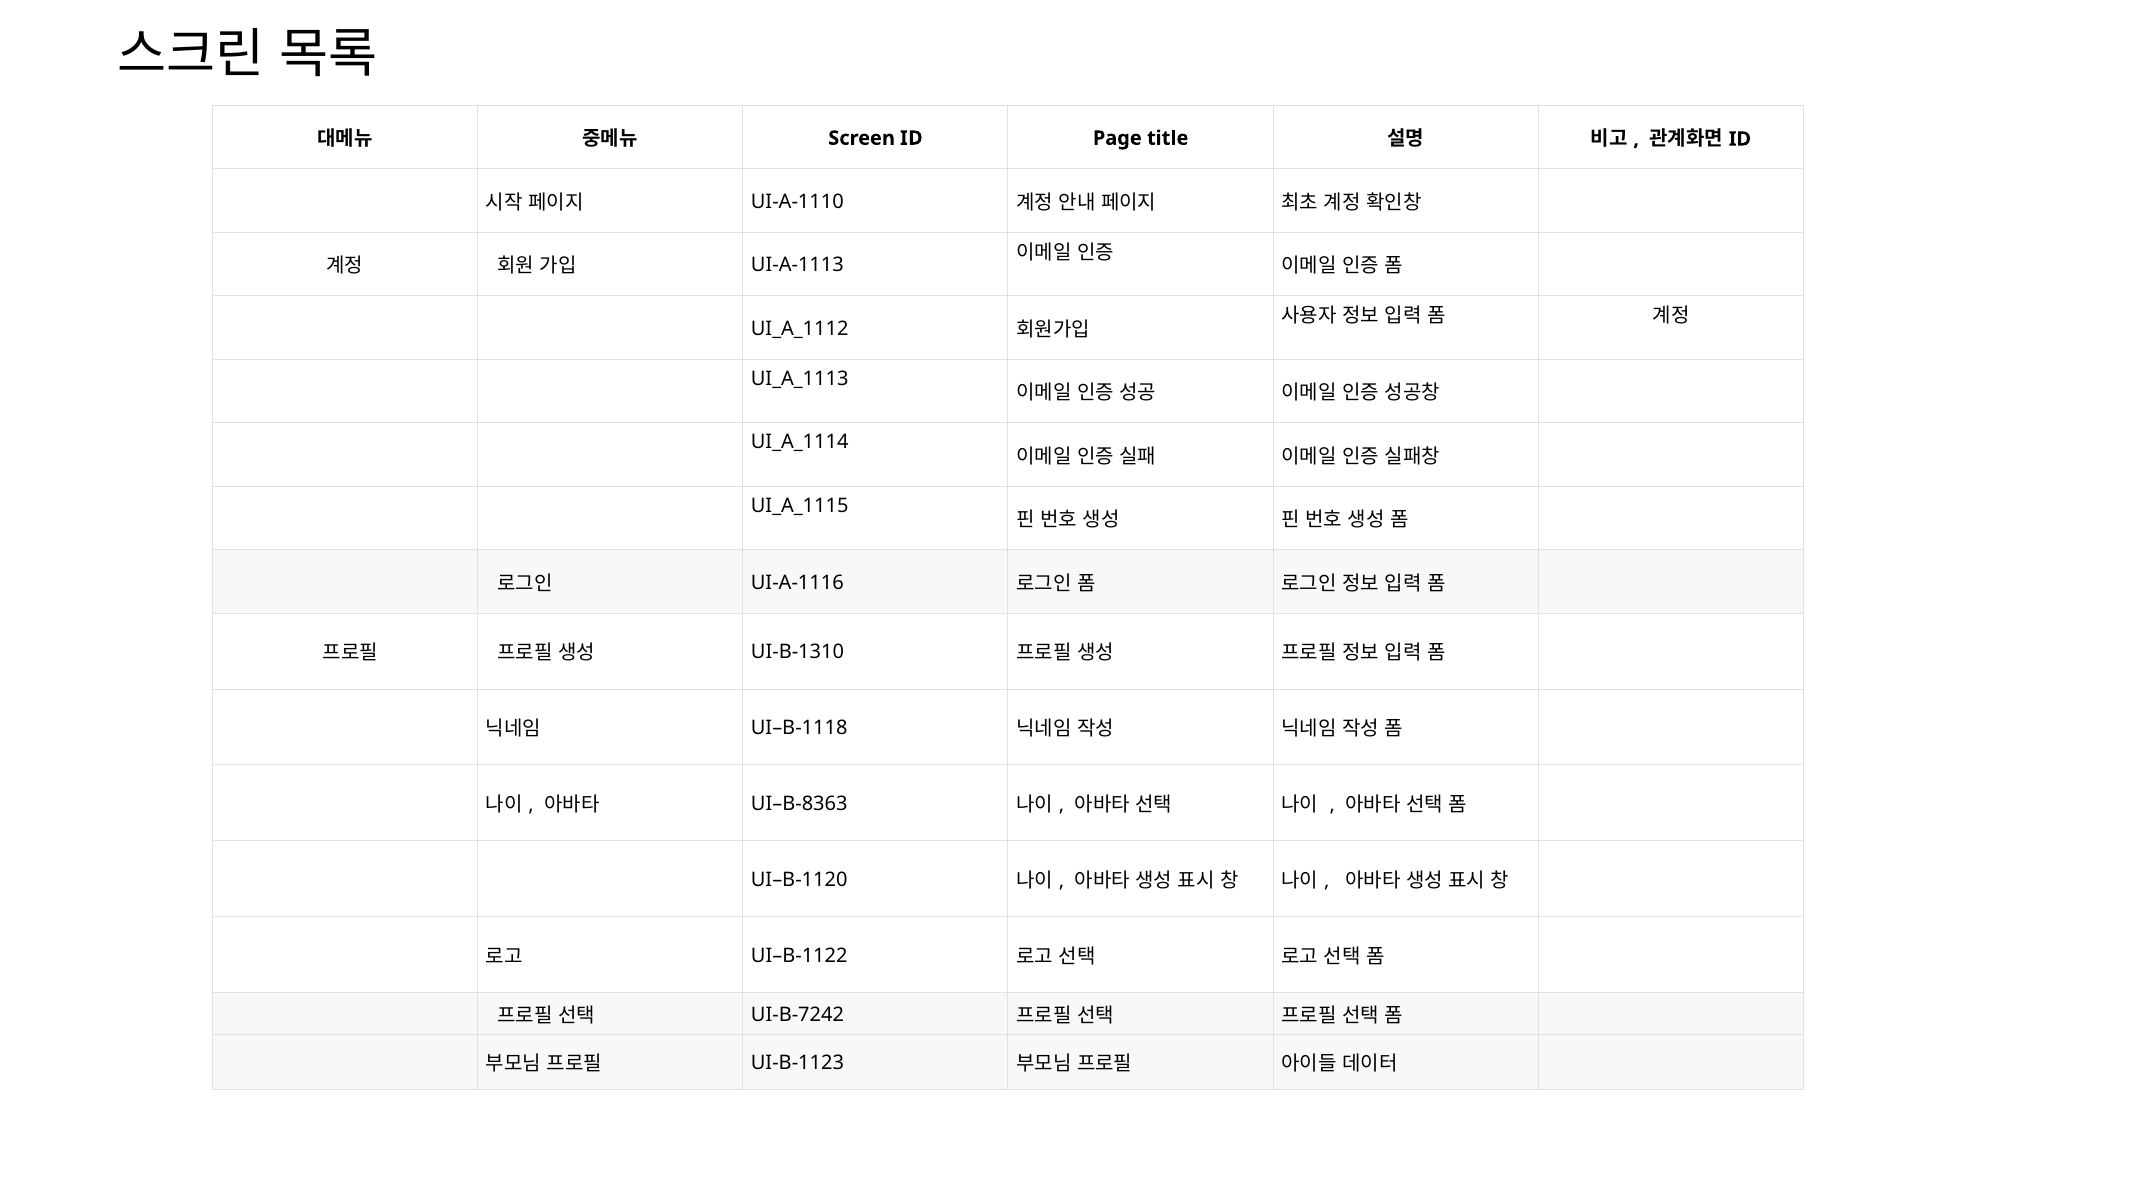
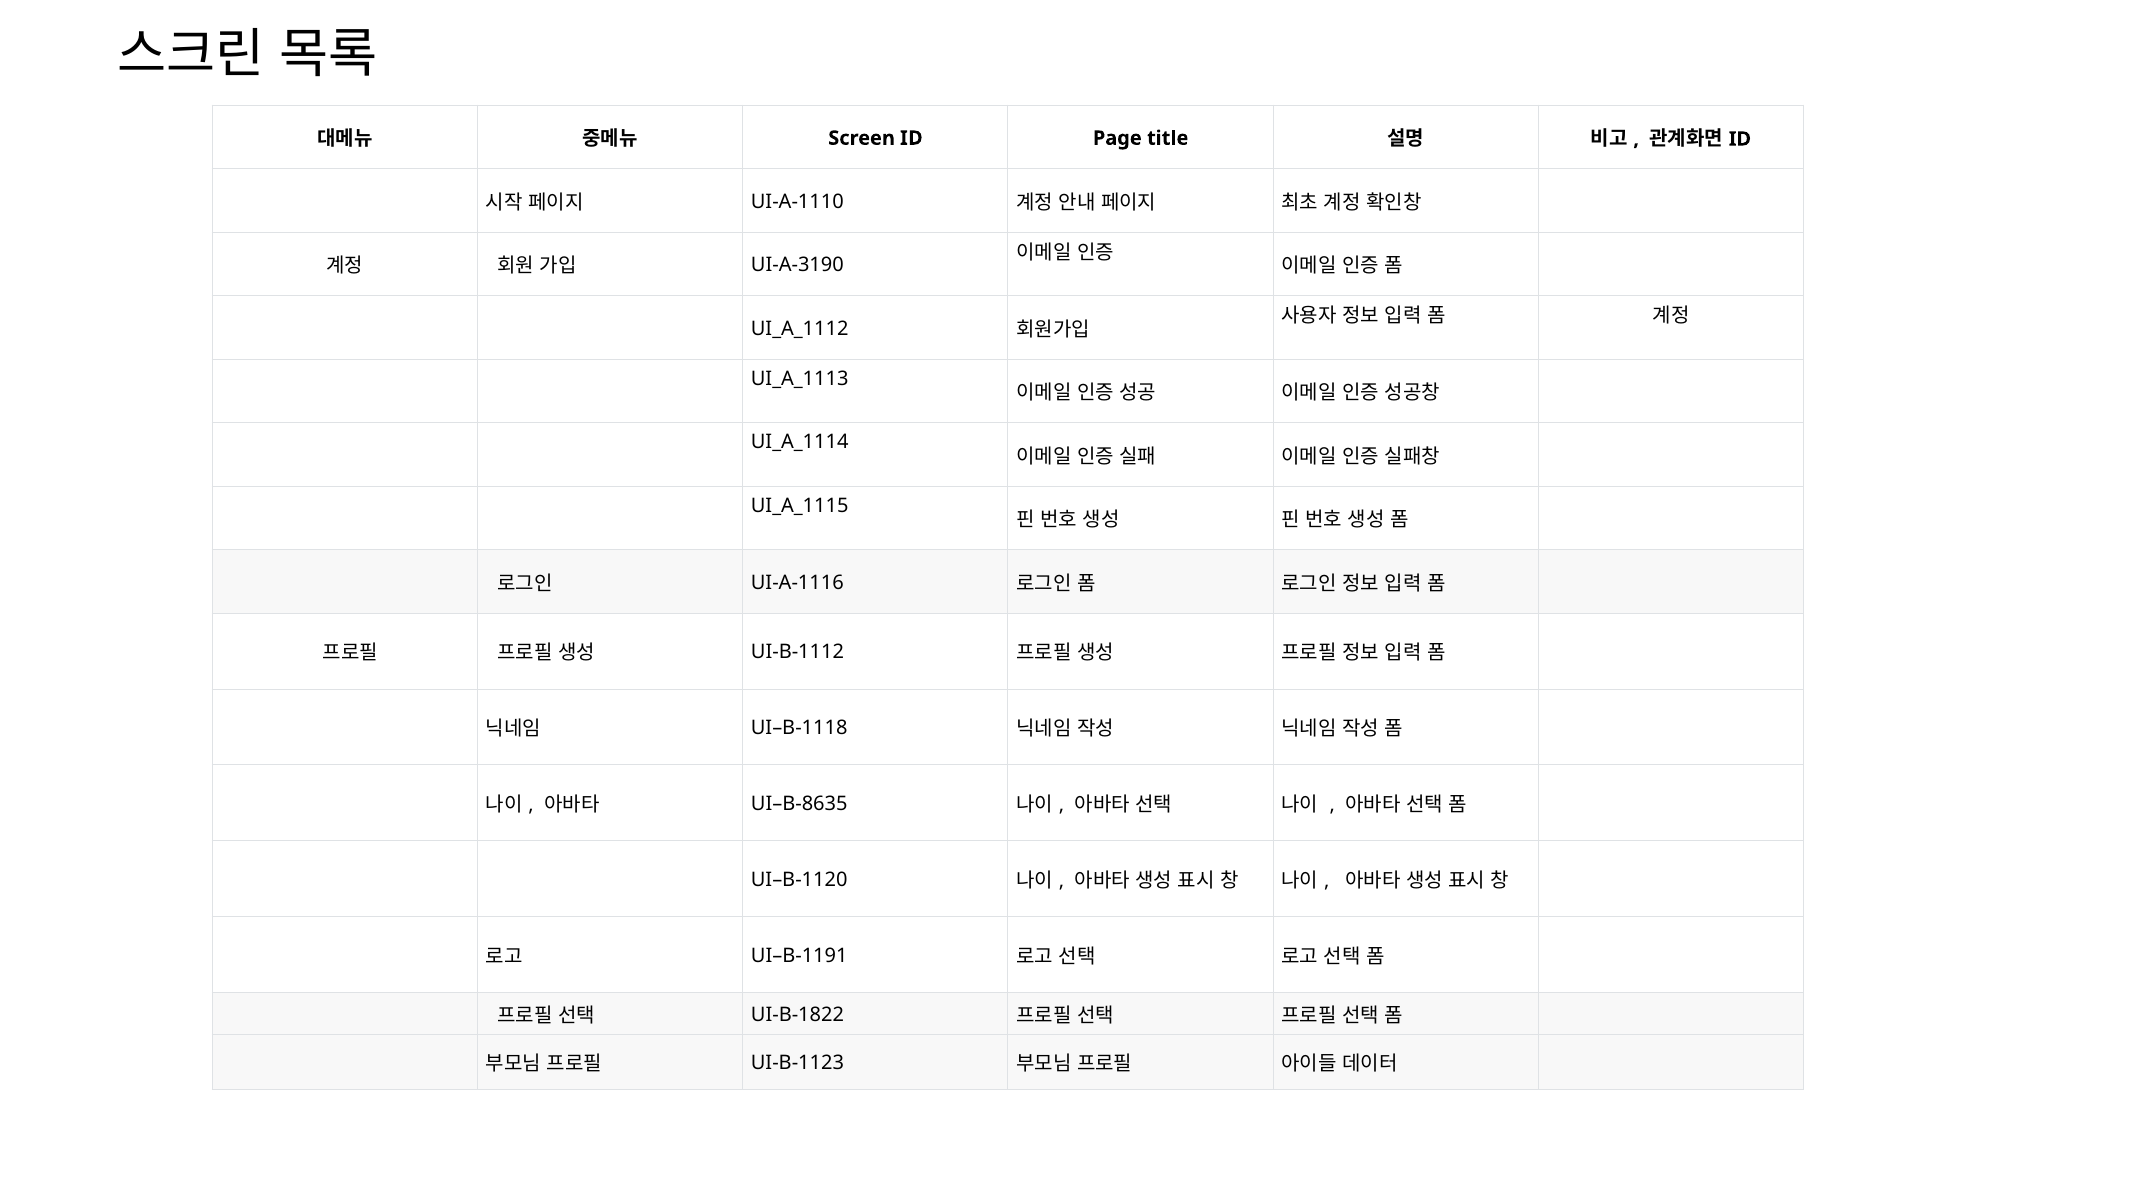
UI-A-1113: UI-A-1113 -> UI-A-3190
UI-B-1310: UI-B-1310 -> UI-B-1112
UI–B-8363: UI–B-8363 -> UI–B-8635
UI–B-1122: UI–B-1122 -> UI–B-1191
UI-B-7242: UI-B-7242 -> UI-B-1822
